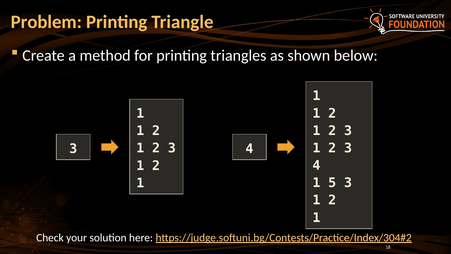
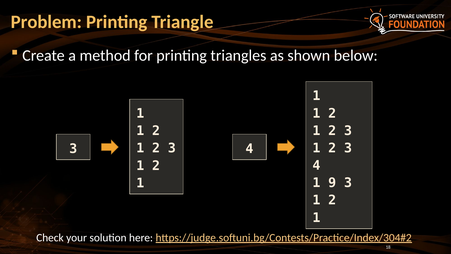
5: 5 -> 9
